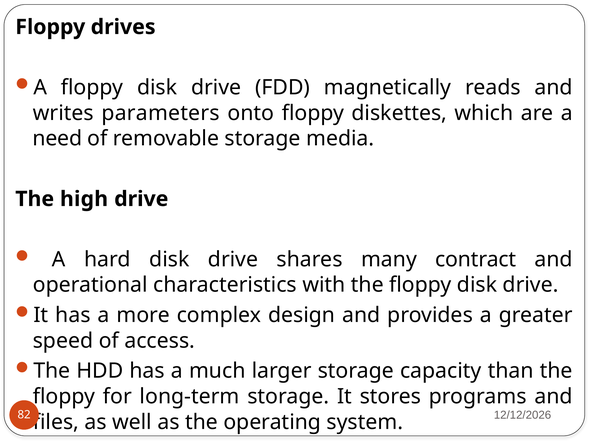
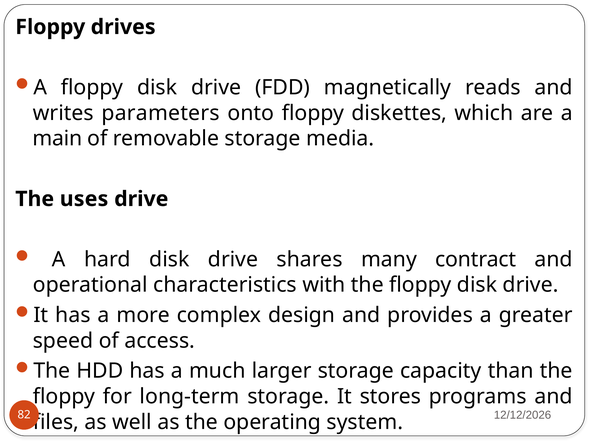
need: need -> main
high: high -> uses
